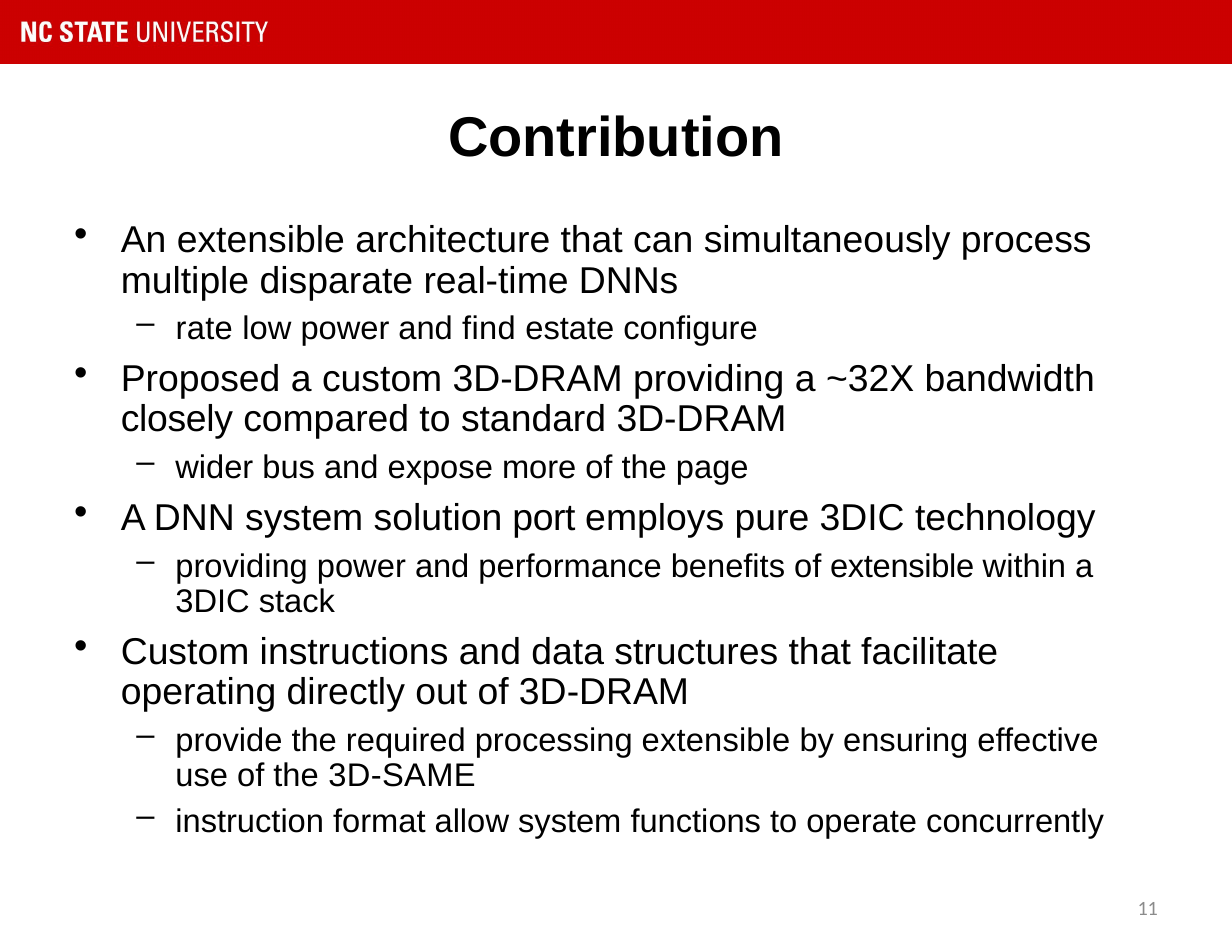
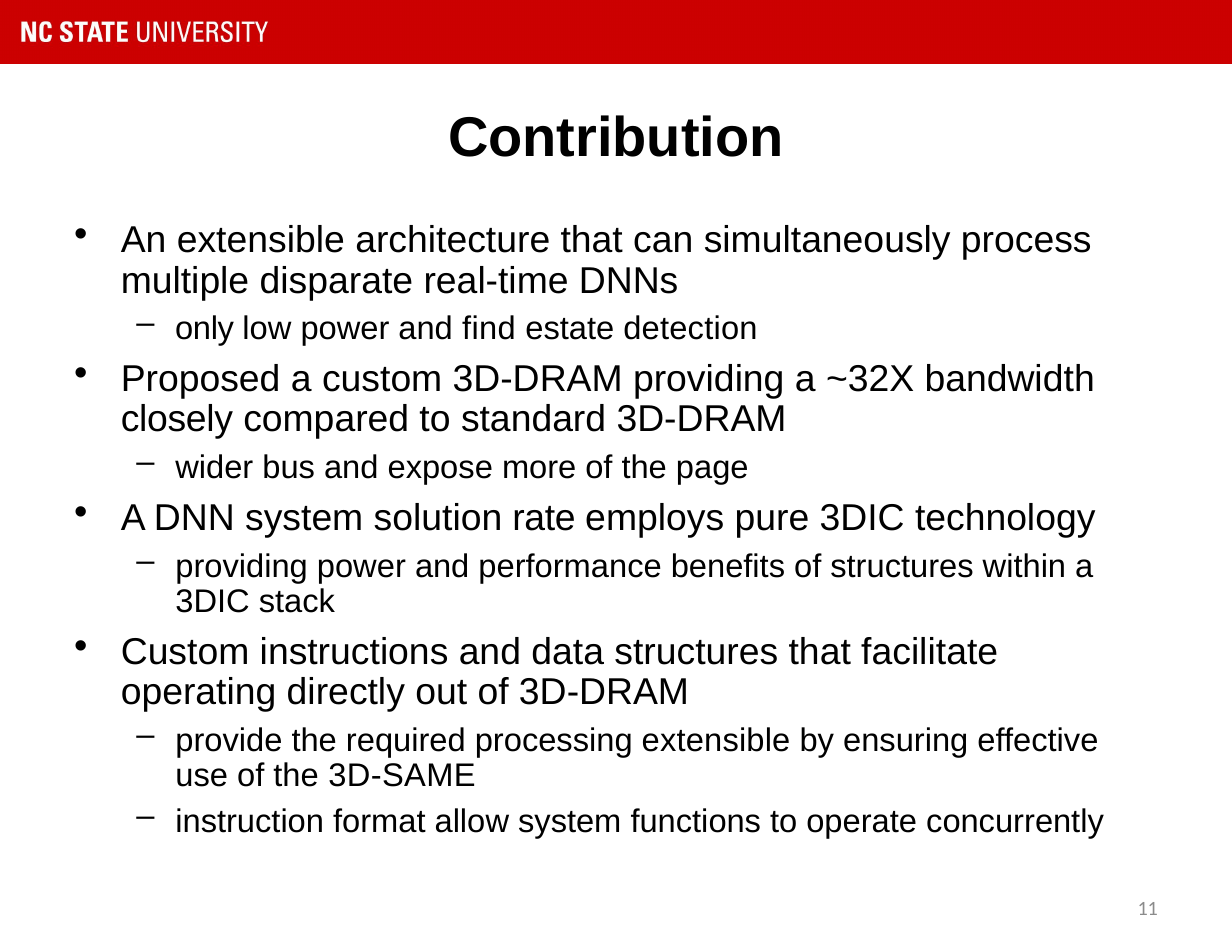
rate: rate -> only
configure: configure -> detection
port: port -> rate
of extensible: extensible -> structures
